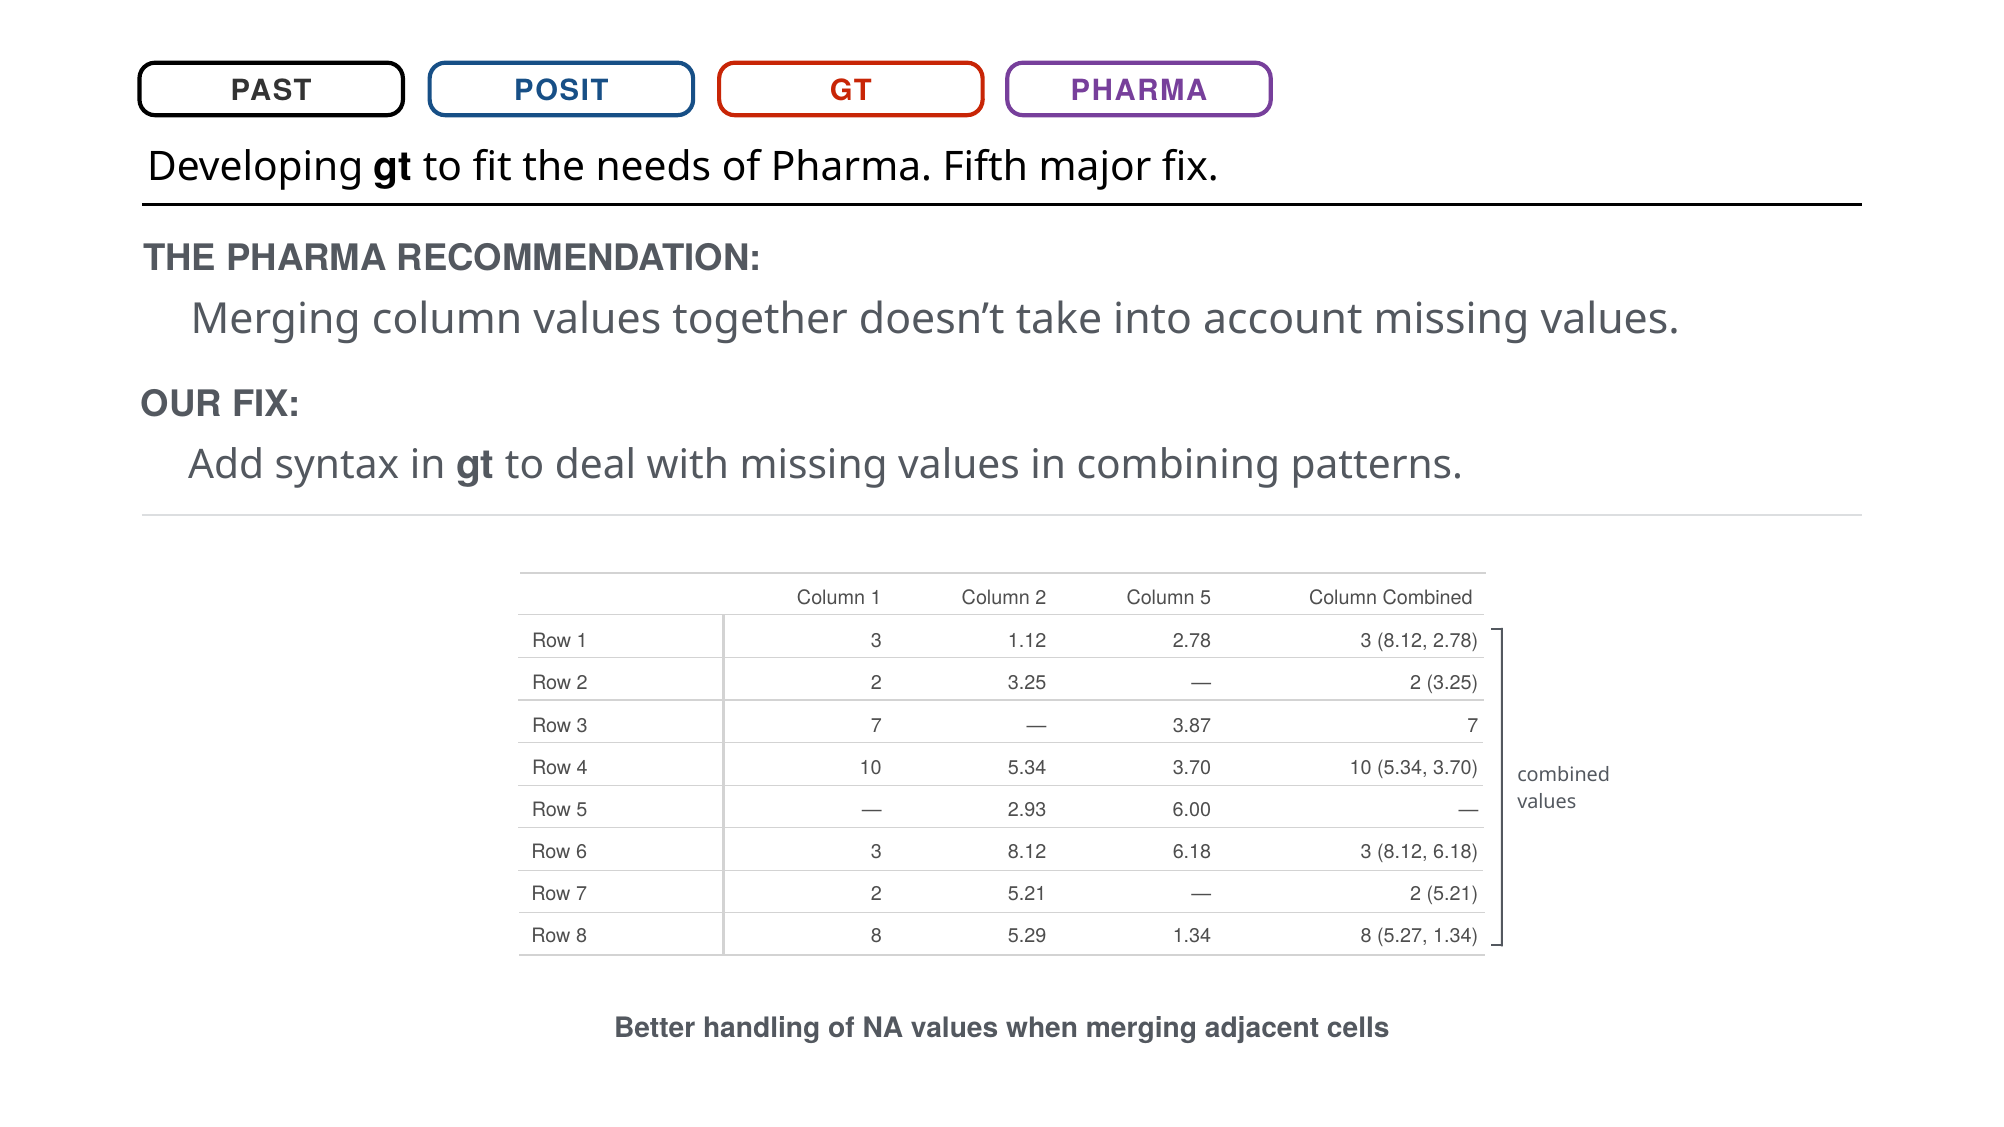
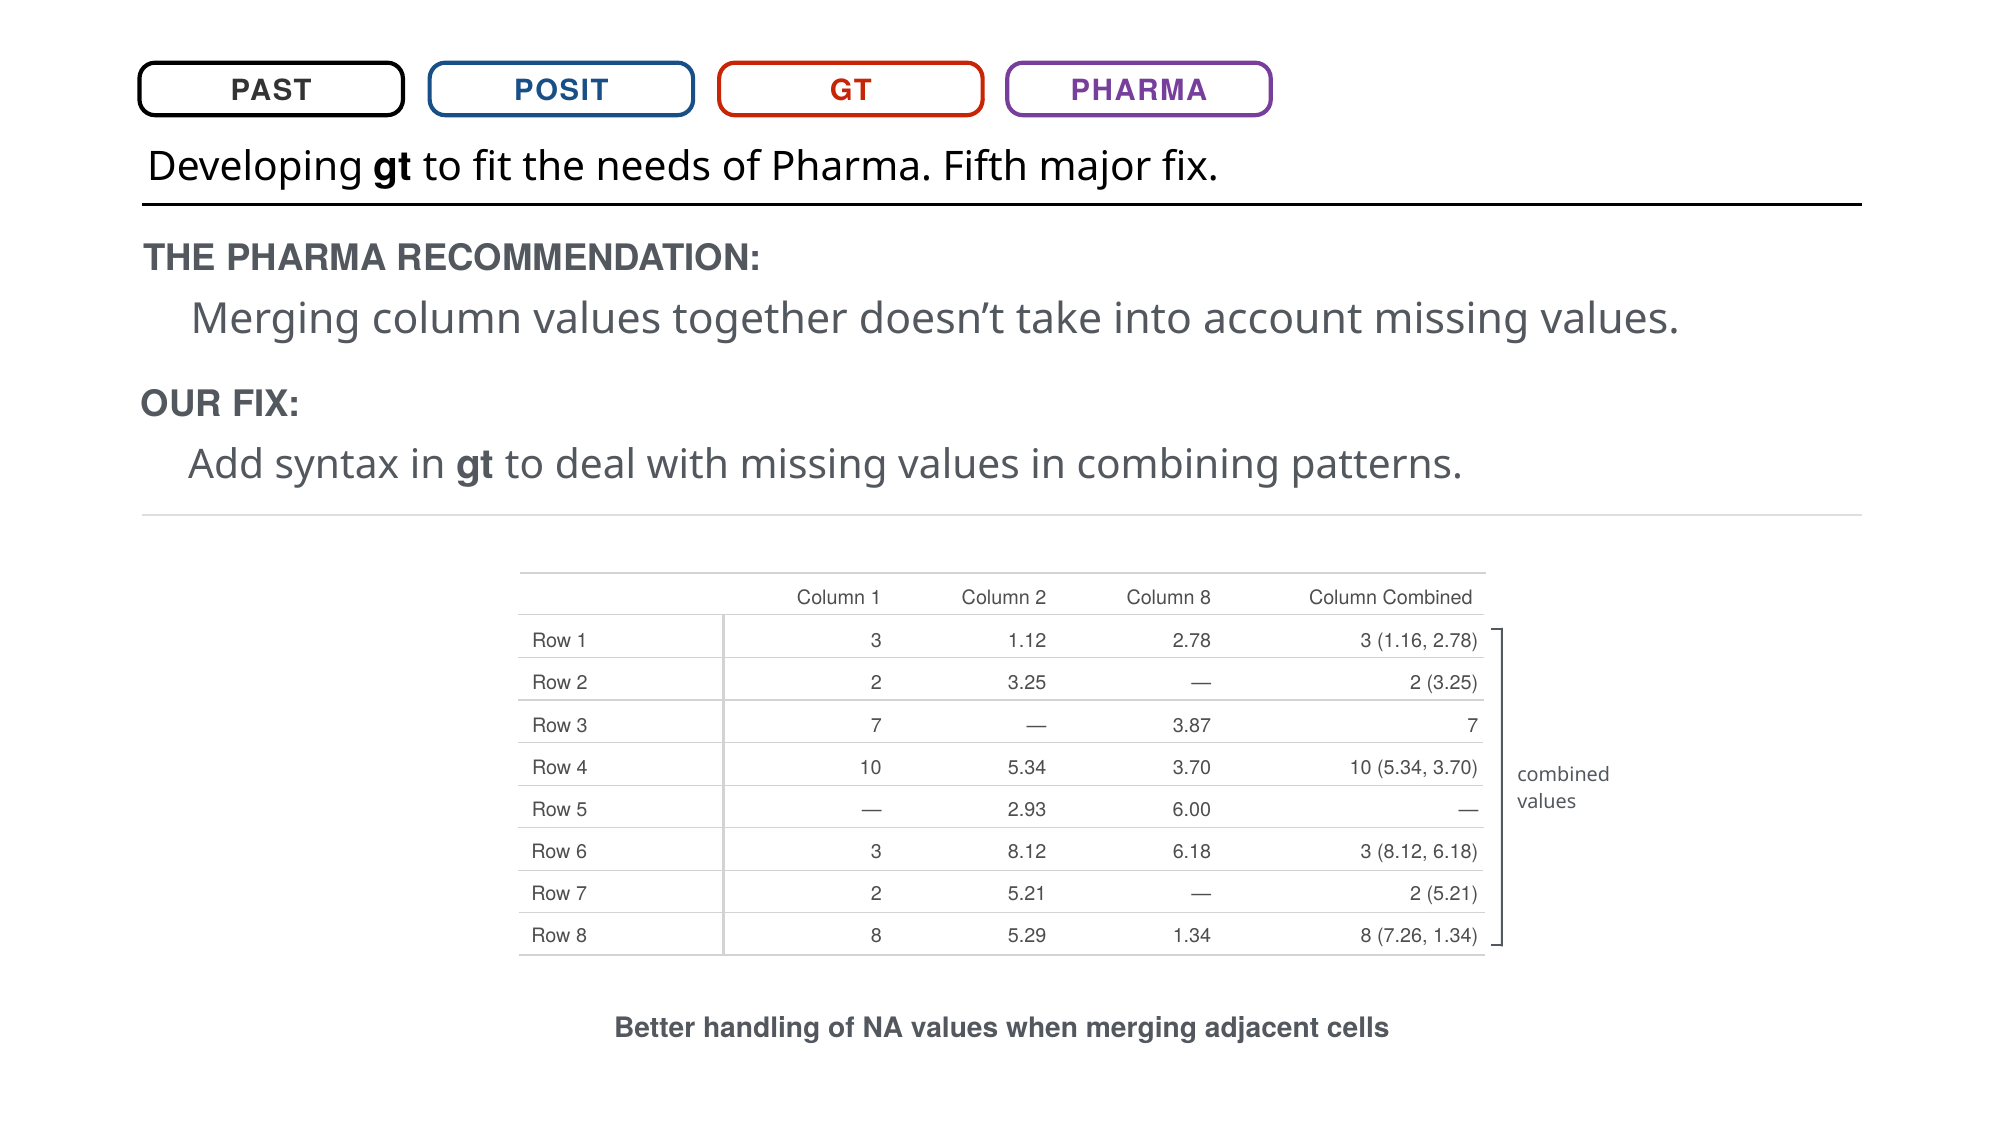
Column 5: 5 -> 8
8.12 at (1402, 641): 8.12 -> 1.16
5.27: 5.27 -> 7.26
